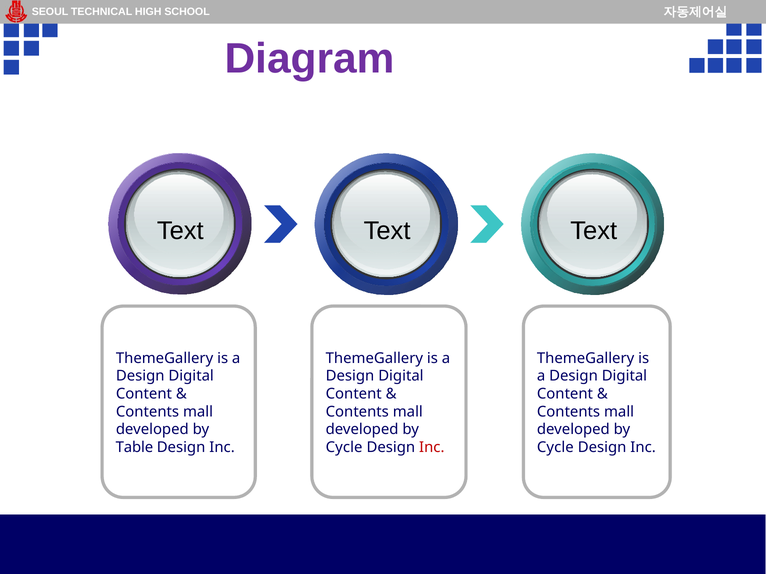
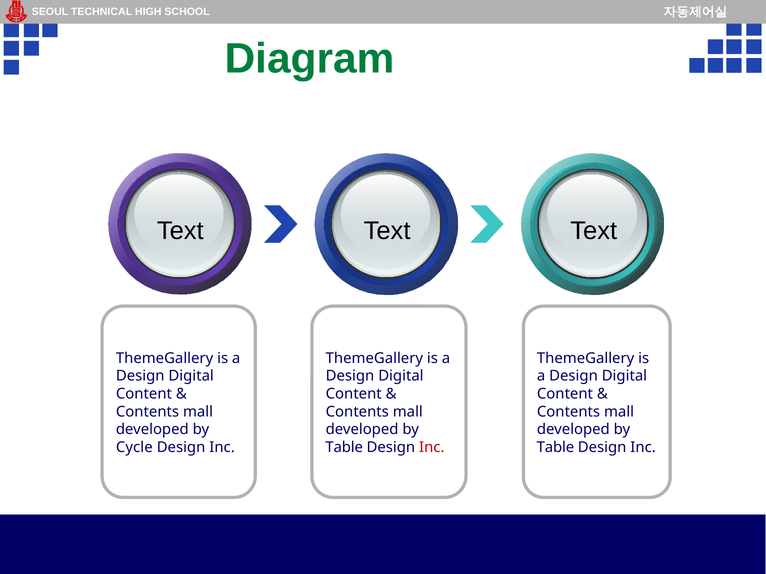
Diagram colour: purple -> green
Table: Table -> Cycle
Cycle at (344, 448): Cycle -> Table
Cycle at (555, 448): Cycle -> Table
